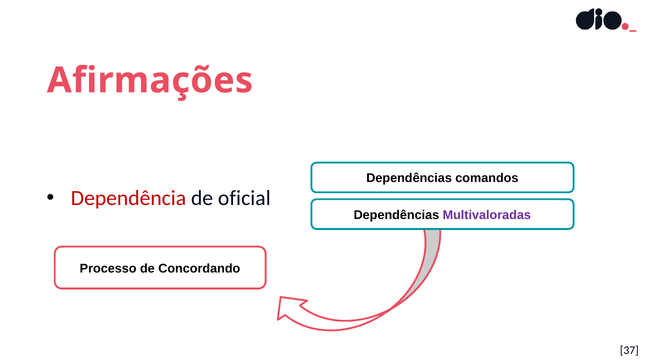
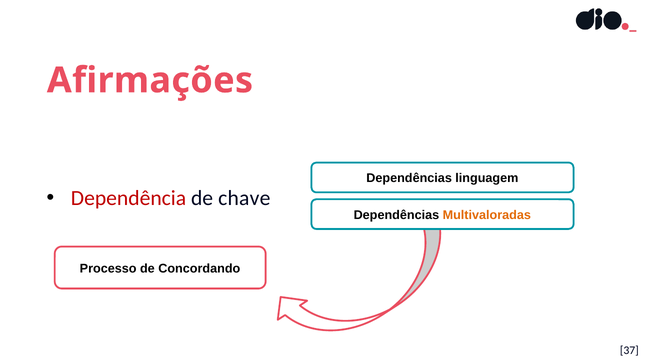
comandos: comandos -> linguagem
oficial: oficial -> chave
Multivaloradas colour: purple -> orange
